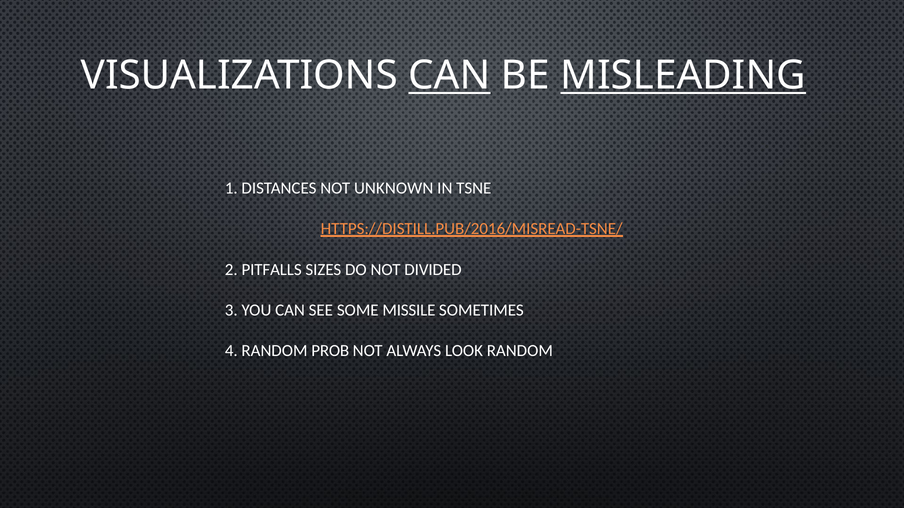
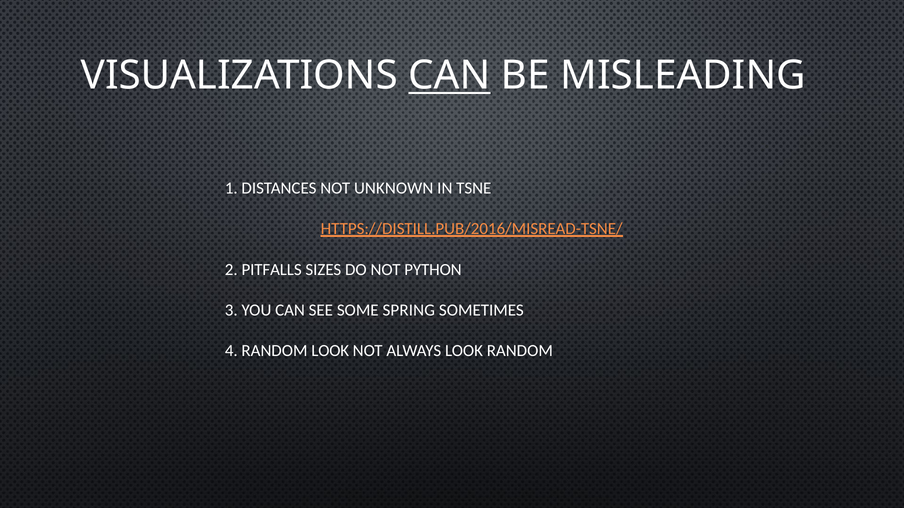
MISLEADING underline: present -> none
DIVIDED: DIVIDED -> PYTHON
MISSILE: MISSILE -> SPRING
RANDOM PROB: PROB -> LOOK
